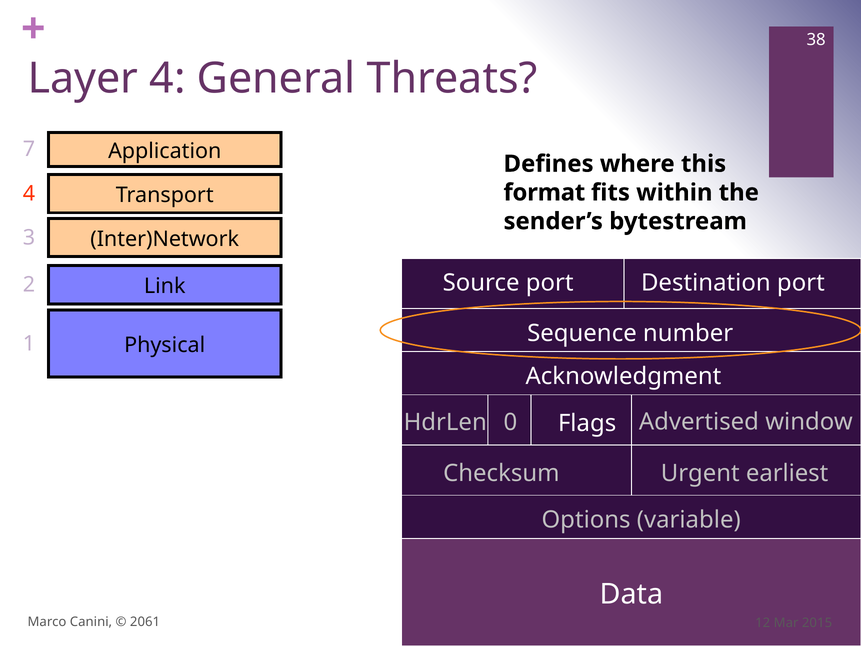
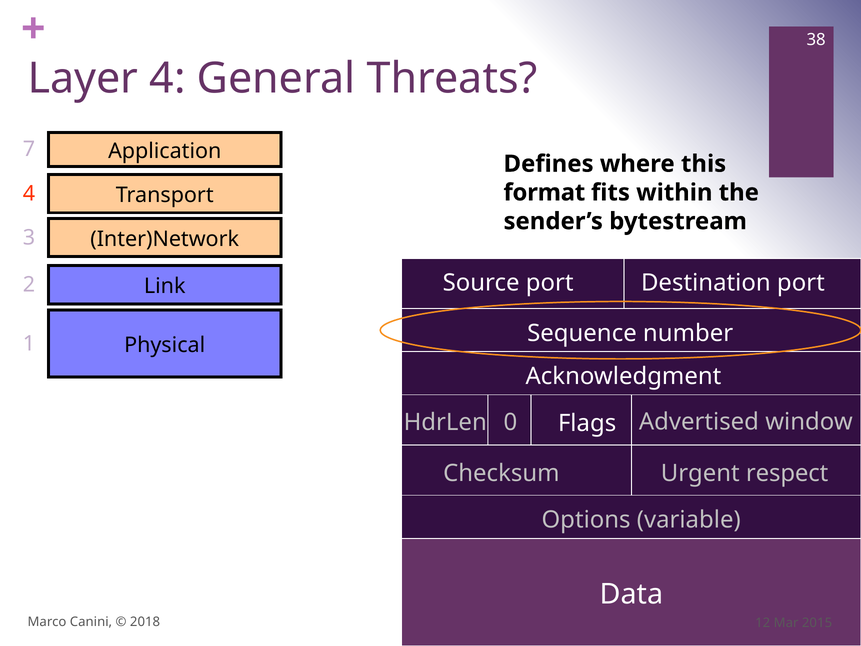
earliest: earliest -> respect
2061: 2061 -> 2018
